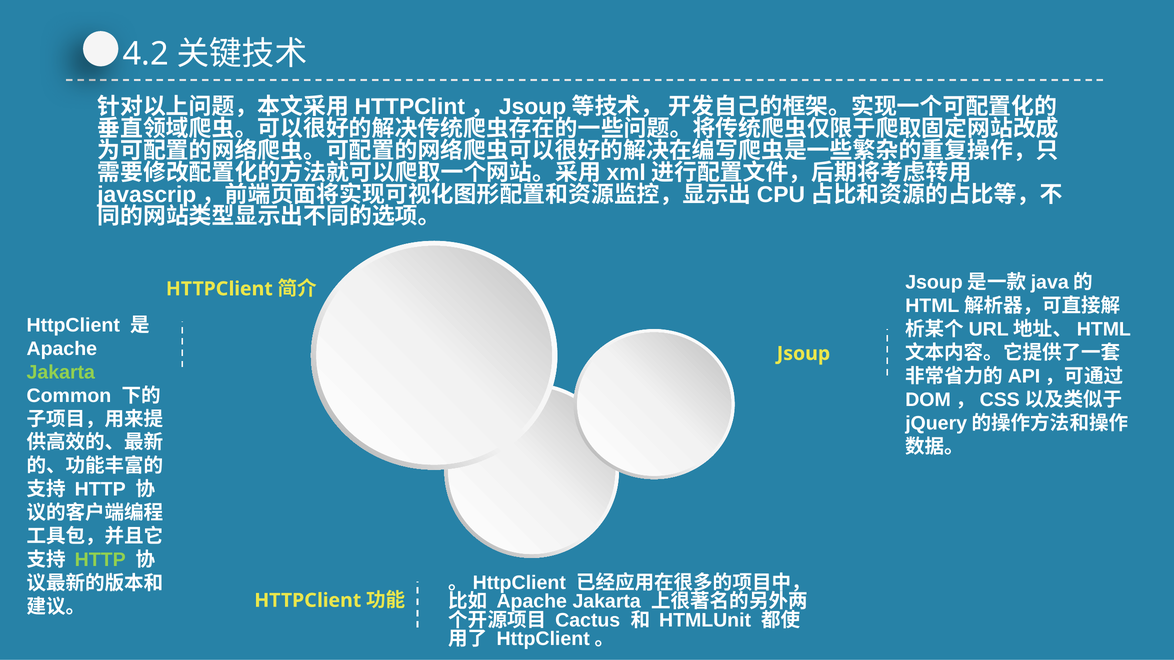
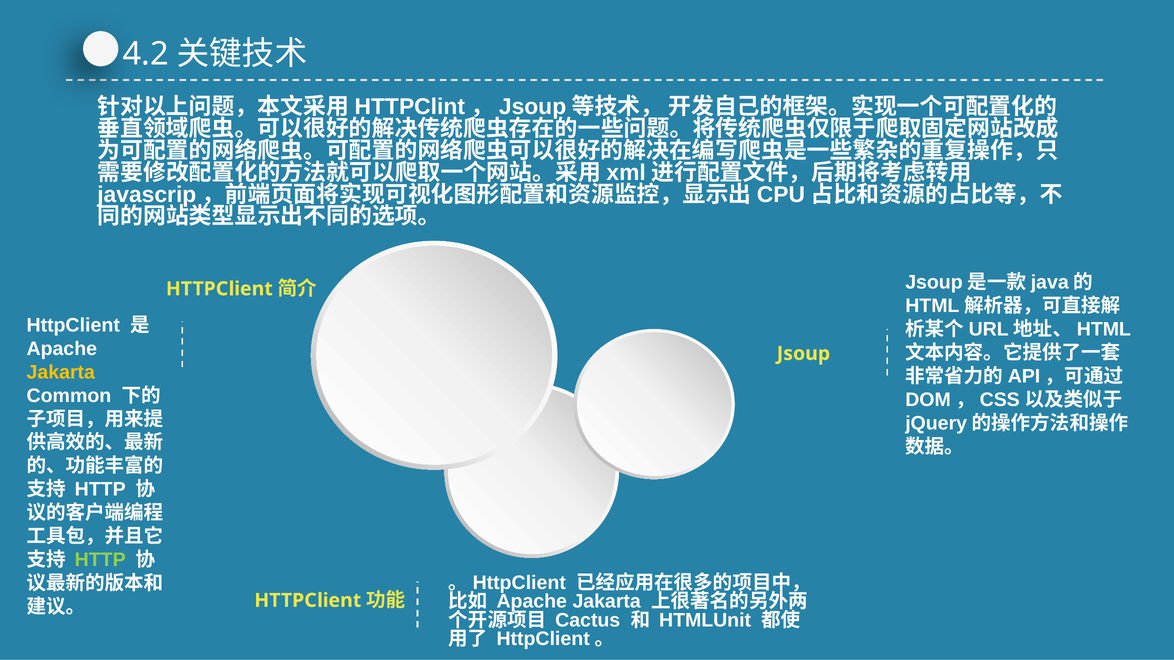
Jakarta at (61, 372) colour: light green -> yellow
